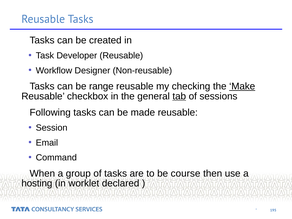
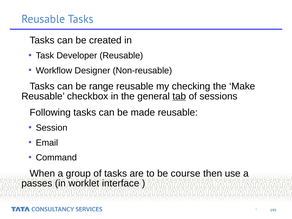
Make underline: present -> none
hosting: hosting -> passes
declared: declared -> interface
